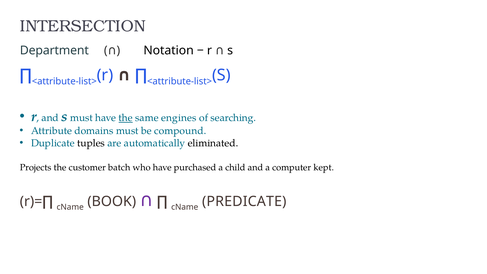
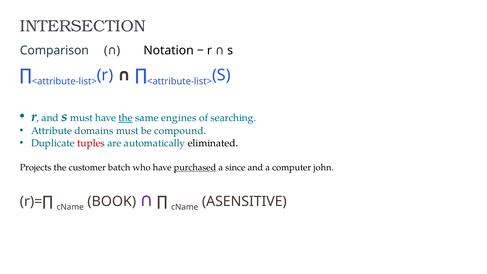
Department: Department -> Comparison
tuples colour: black -> red
purchased underline: none -> present
child: child -> since
kept: kept -> john
PREDICATE: PREDICATE -> ASENSITIVE
